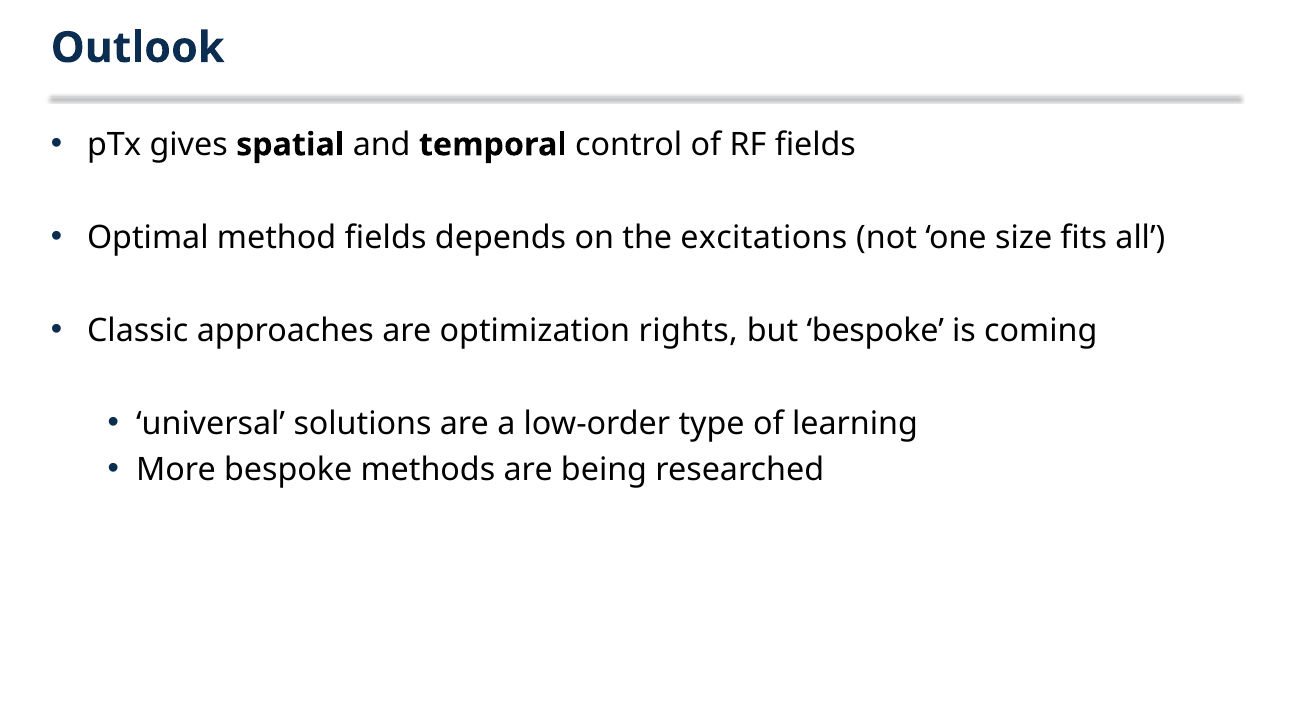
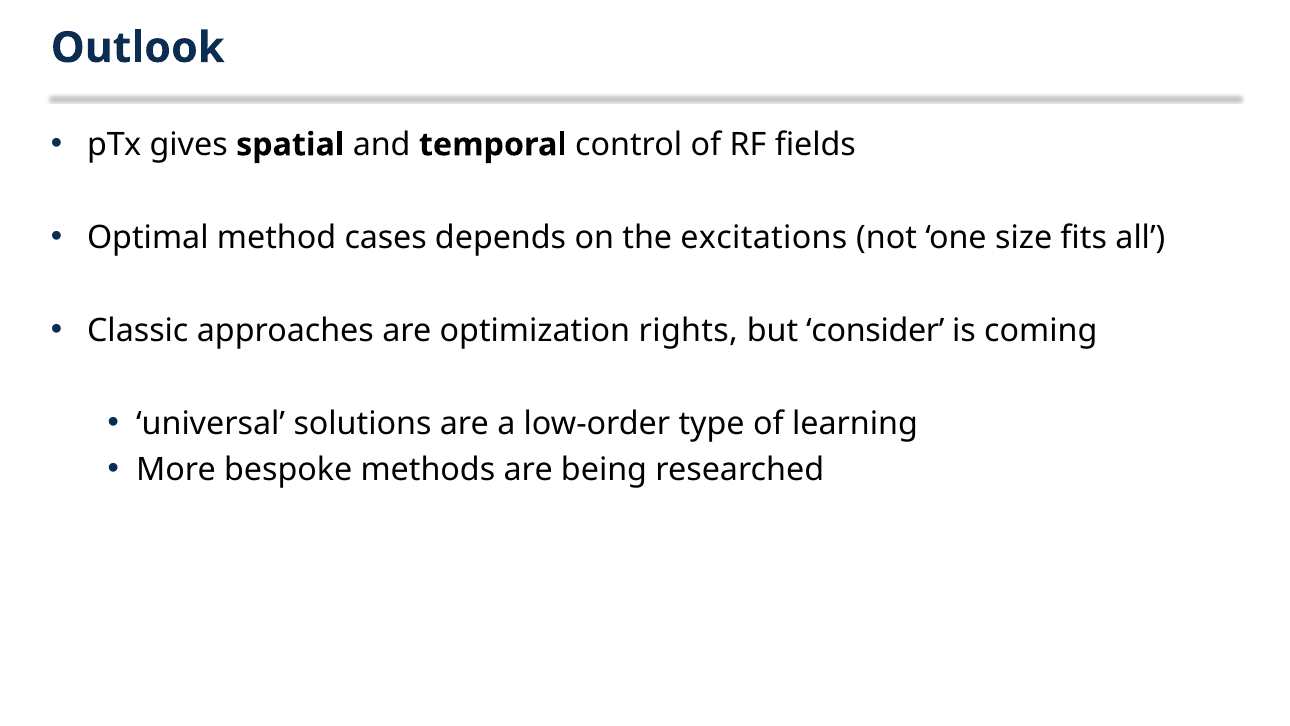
method fields: fields -> cases
but bespoke: bespoke -> consider
